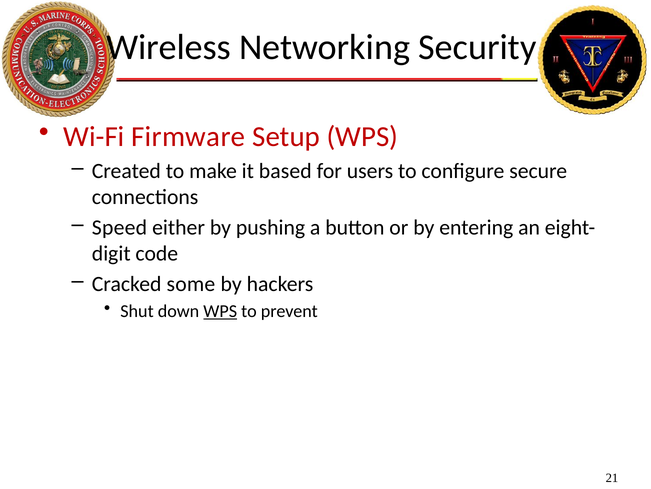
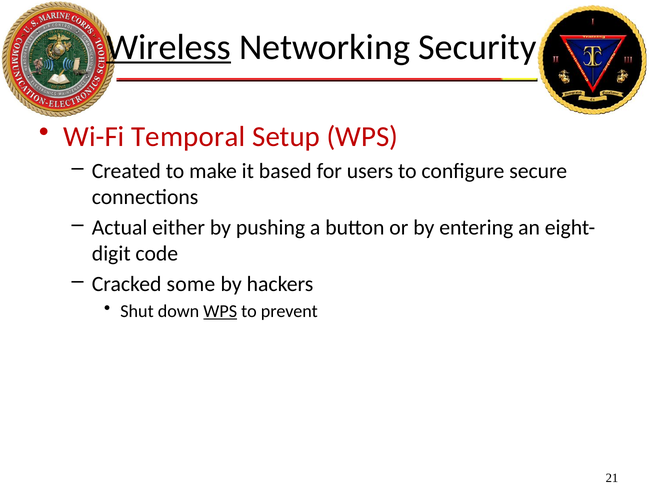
Wireless underline: none -> present
Firmware: Firmware -> Temporal
Speed: Speed -> Actual
